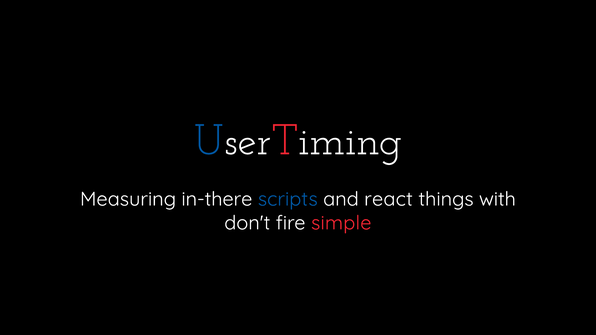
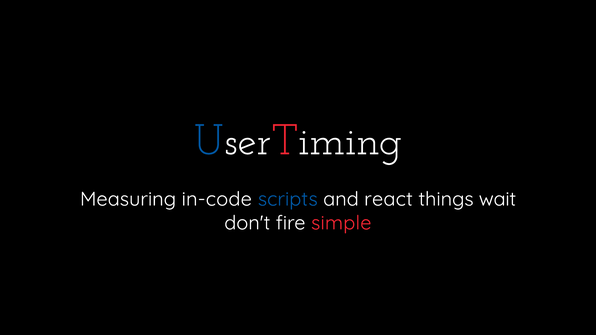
in-there: in-there -> in-code
with: with -> wait
